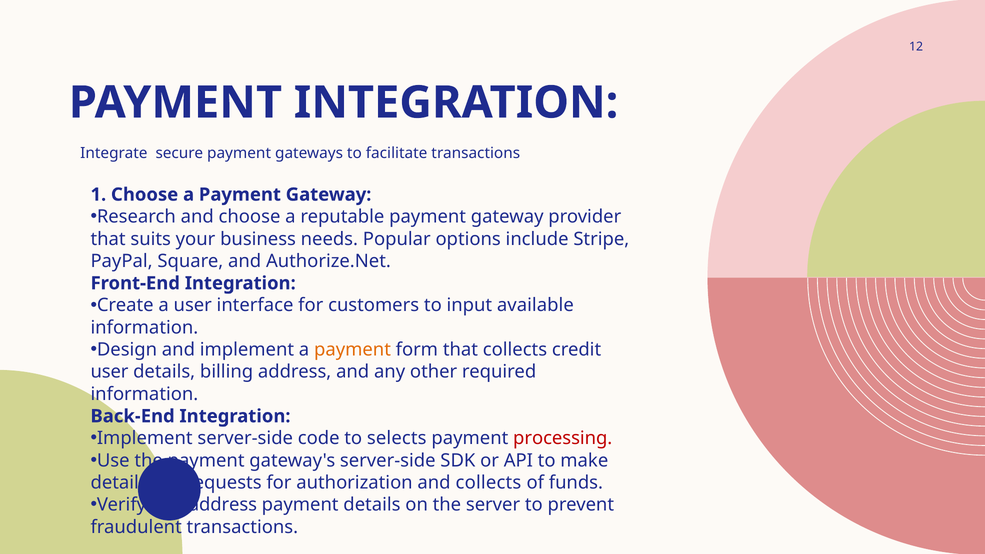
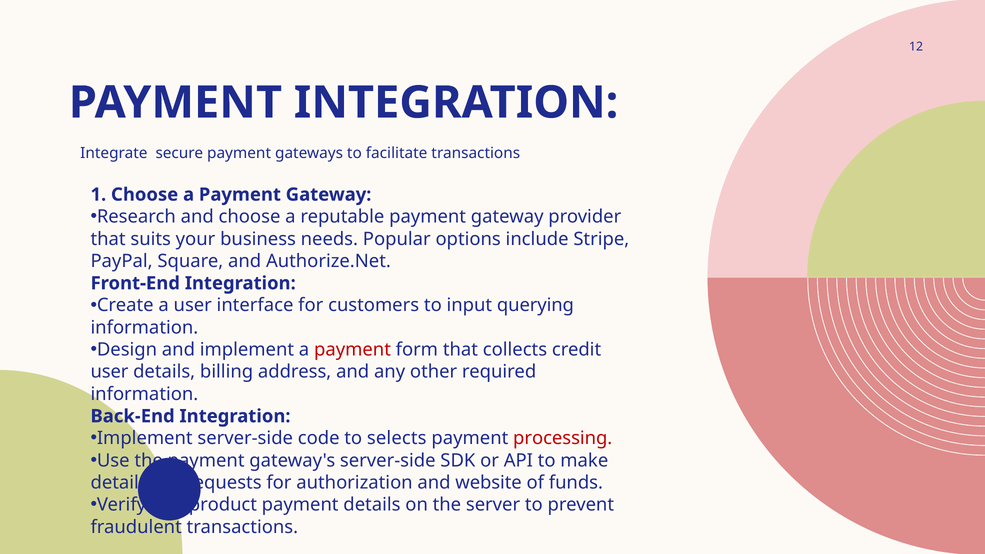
available: available -> querying
payment at (353, 350) colour: orange -> red
and collects: collects -> website
and address: address -> product
